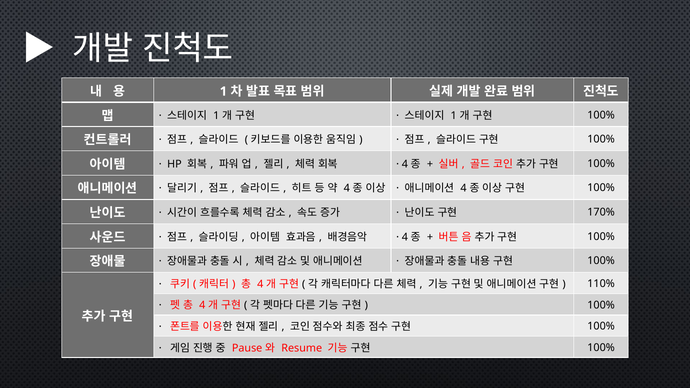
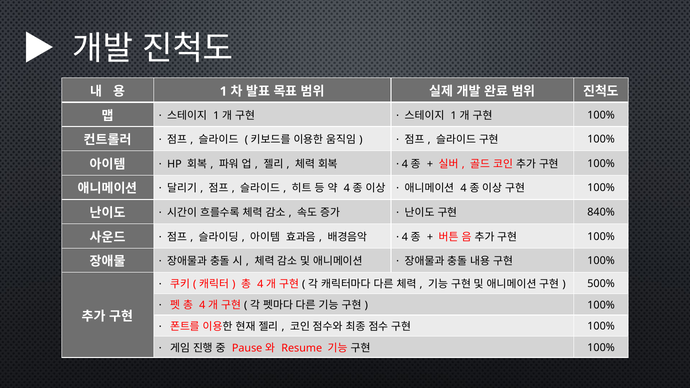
170%: 170% -> 840%
110%: 110% -> 500%
